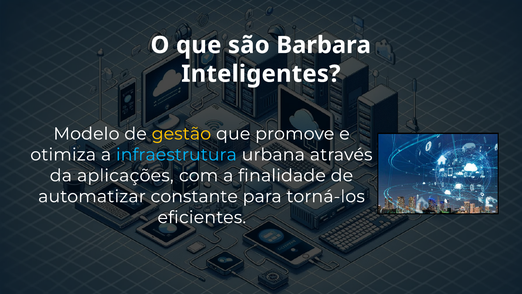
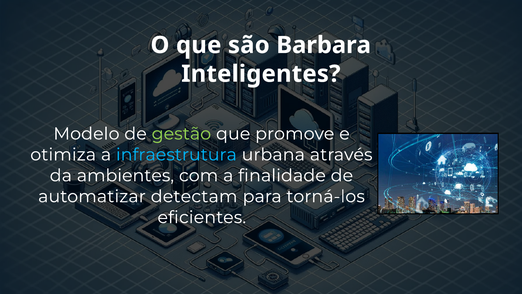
gestão colour: yellow -> light green
aplicações: aplicações -> ambientes
constante: constante -> detectam
